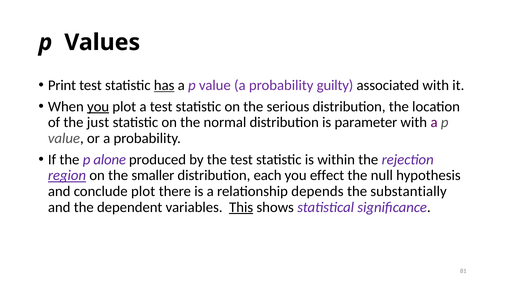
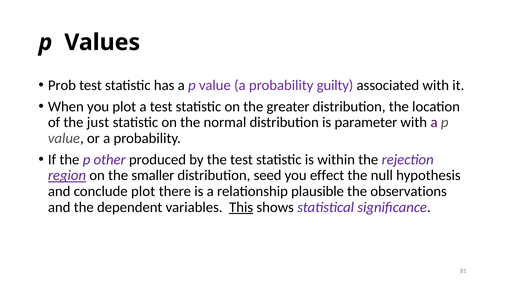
Print: Print -> Prob
has underline: present -> none
you at (98, 107) underline: present -> none
serious: serious -> greater
alone: alone -> other
each: each -> seed
depends: depends -> plausible
substantially: substantially -> observations
